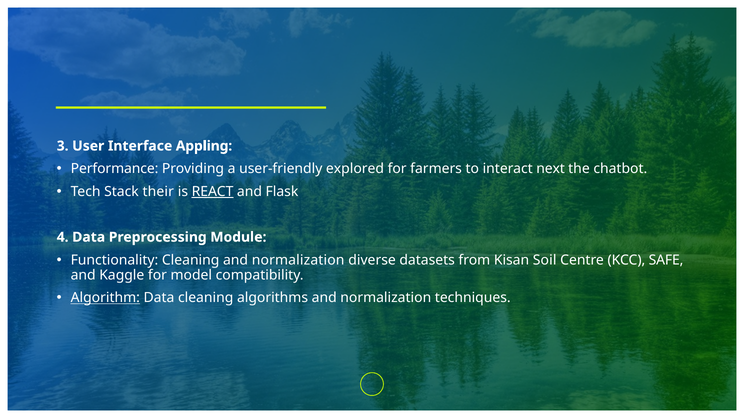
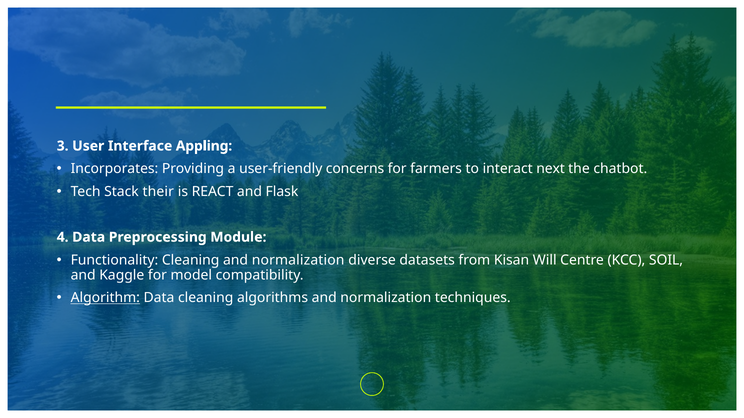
Performance: Performance -> Incorporates
explored: explored -> concerns
REACT underline: present -> none
Soil: Soil -> Will
SAFE: SAFE -> SOIL
